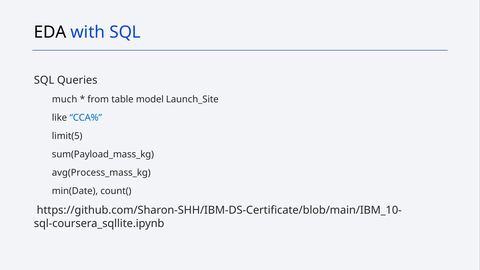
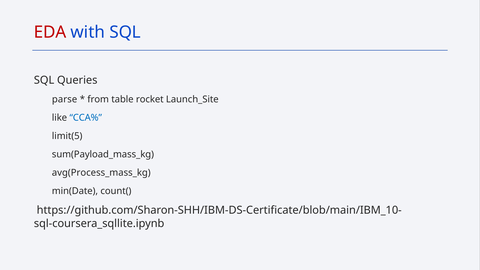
EDA colour: black -> red
much: much -> parse
model: model -> rocket
